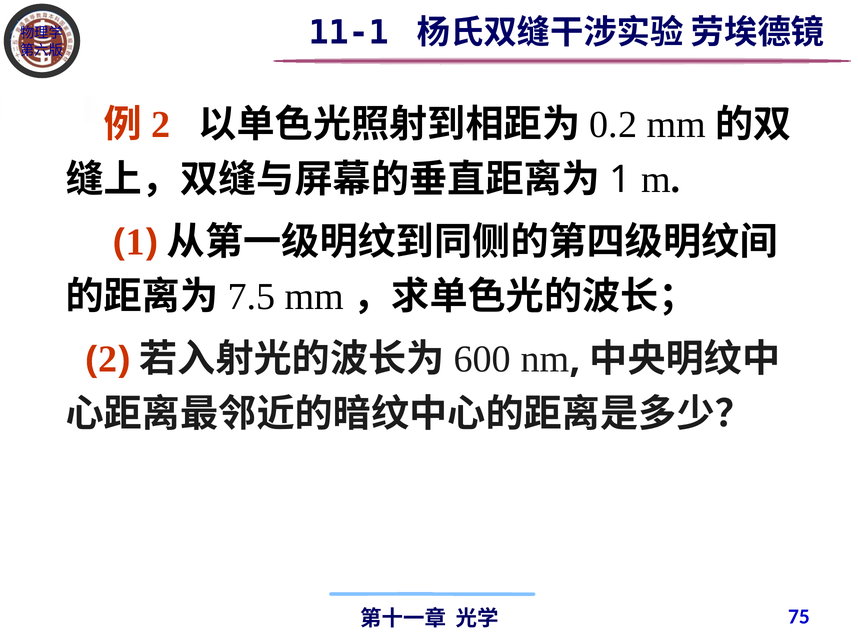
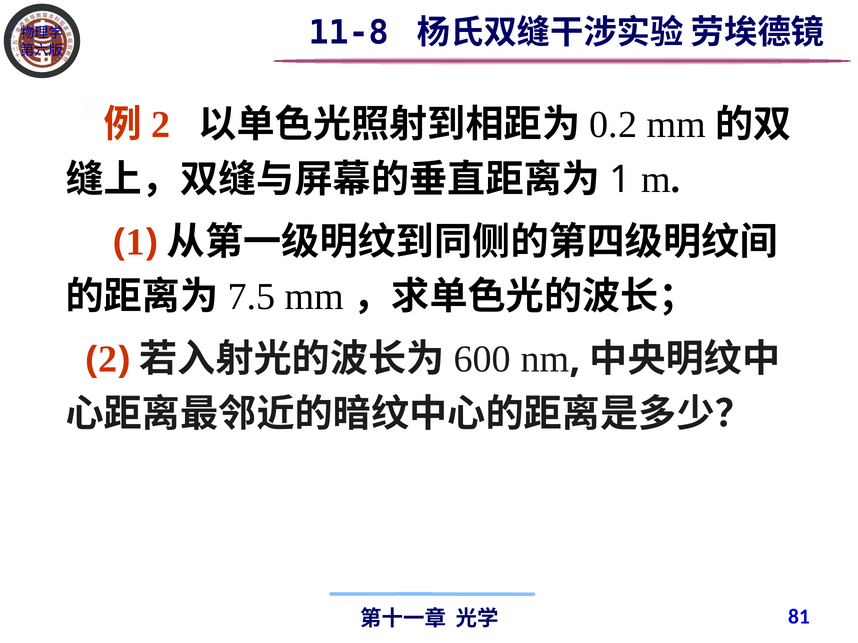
11-1: 11-1 -> 11-8
75: 75 -> 81
